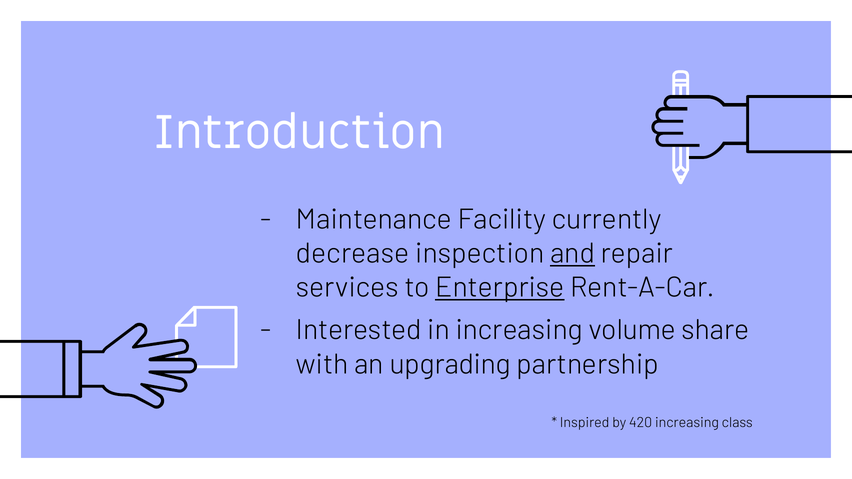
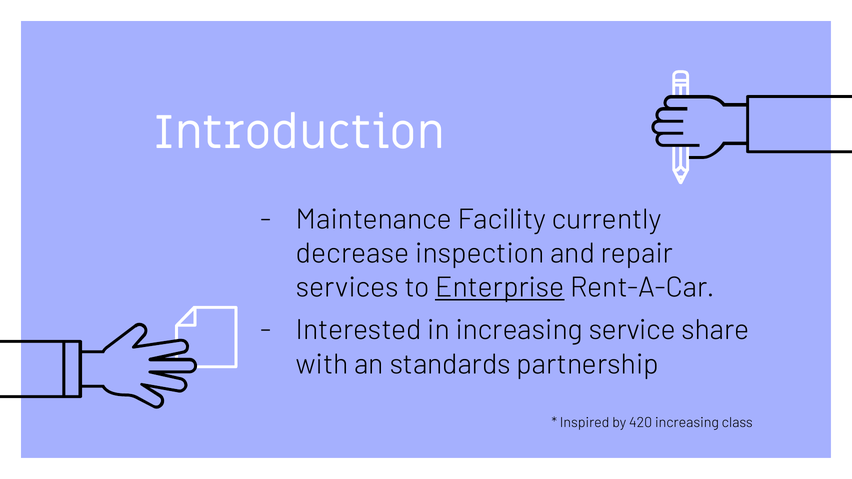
and underline: present -> none
volume: volume -> service
upgrading: upgrading -> standards
